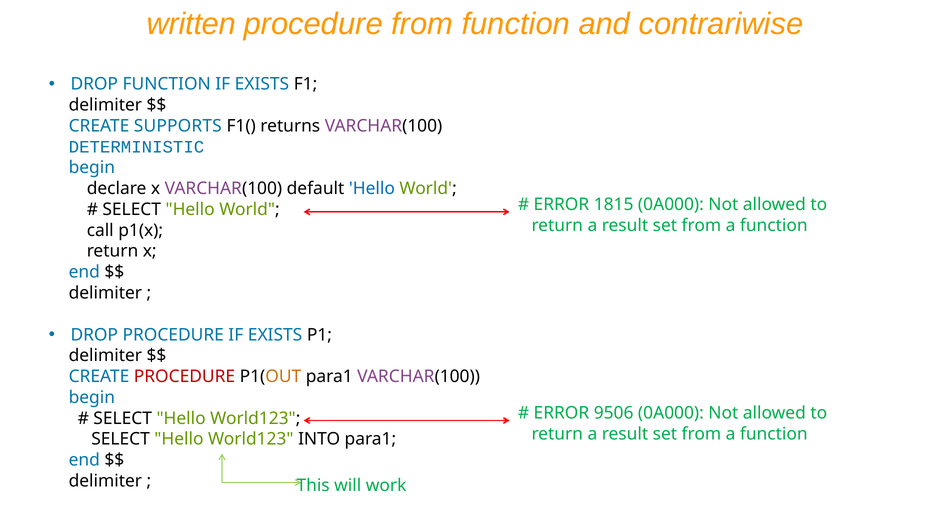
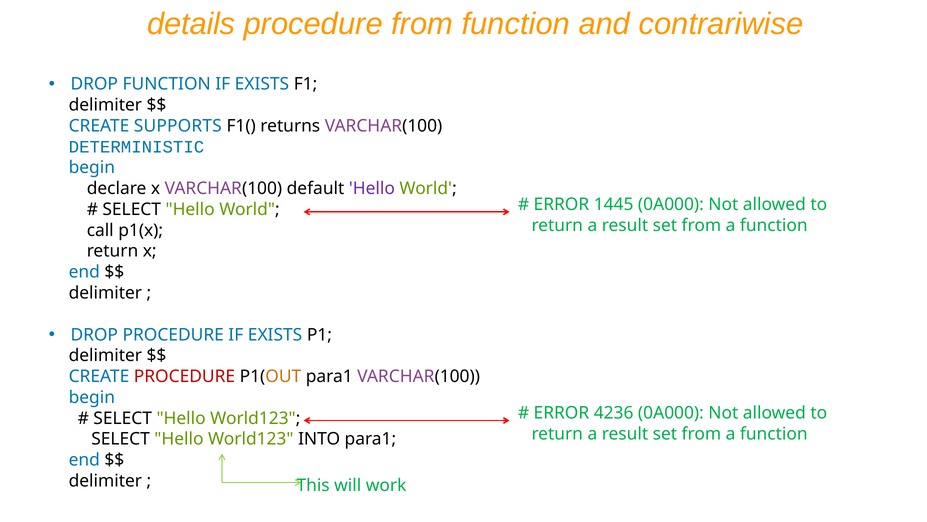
written: written -> details
Hello at (372, 188) colour: blue -> purple
1815: 1815 -> 1445
9506: 9506 -> 4236
